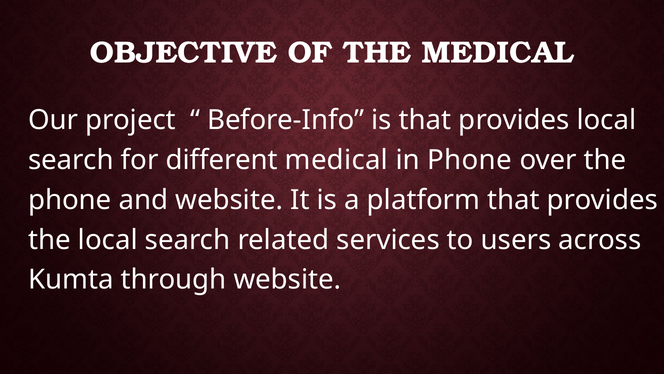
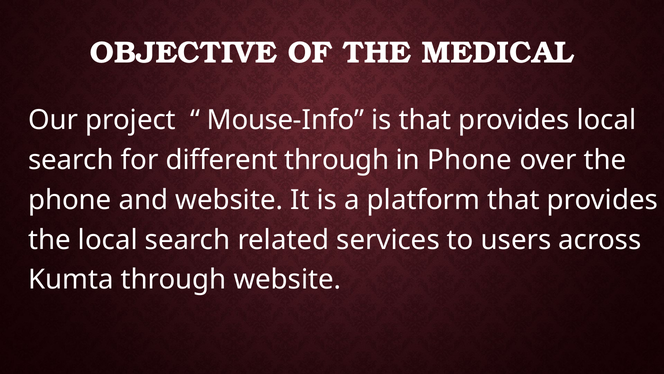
Before: Before -> Mouse
different medical: medical -> through
